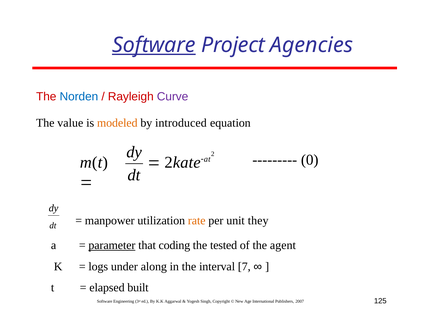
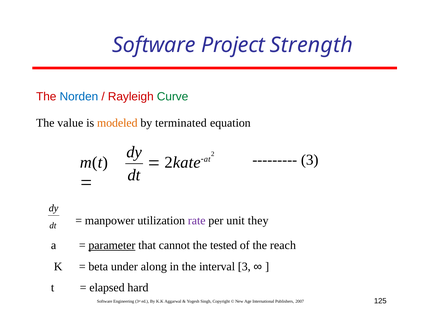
Software at (154, 45) underline: present -> none
Agencies: Agencies -> Strength
Curve colour: purple -> green
introduced: introduced -> terminated
0 at (310, 160): 0 -> 3
rate colour: orange -> purple
coding: coding -> cannot
agent: agent -> reach
logs: logs -> beta
interval 7: 7 -> 3
built: built -> hard
